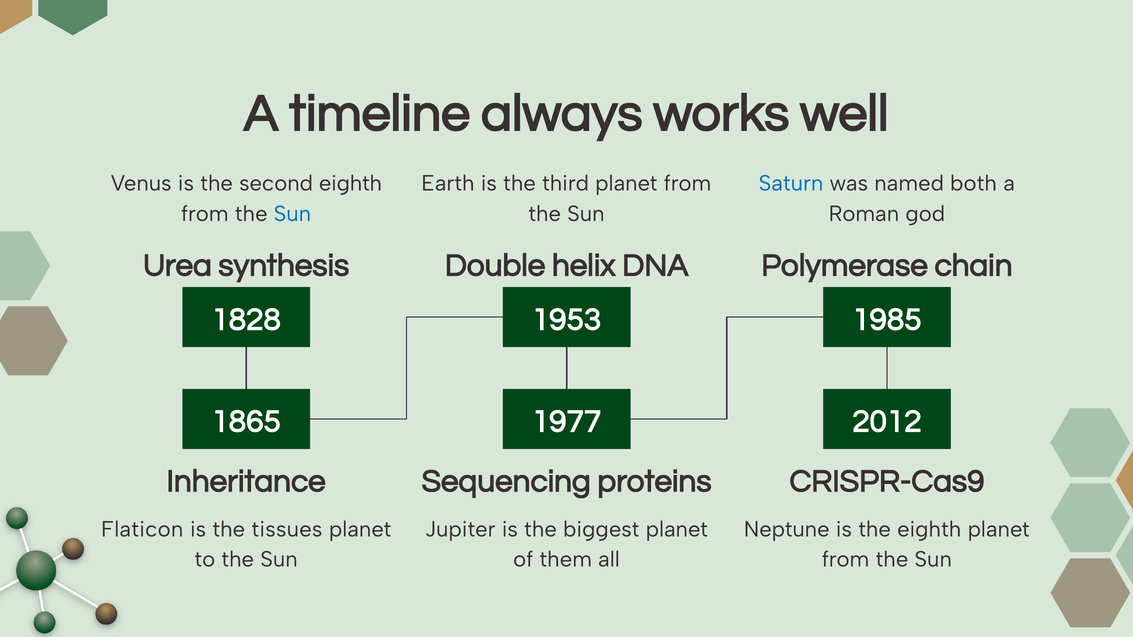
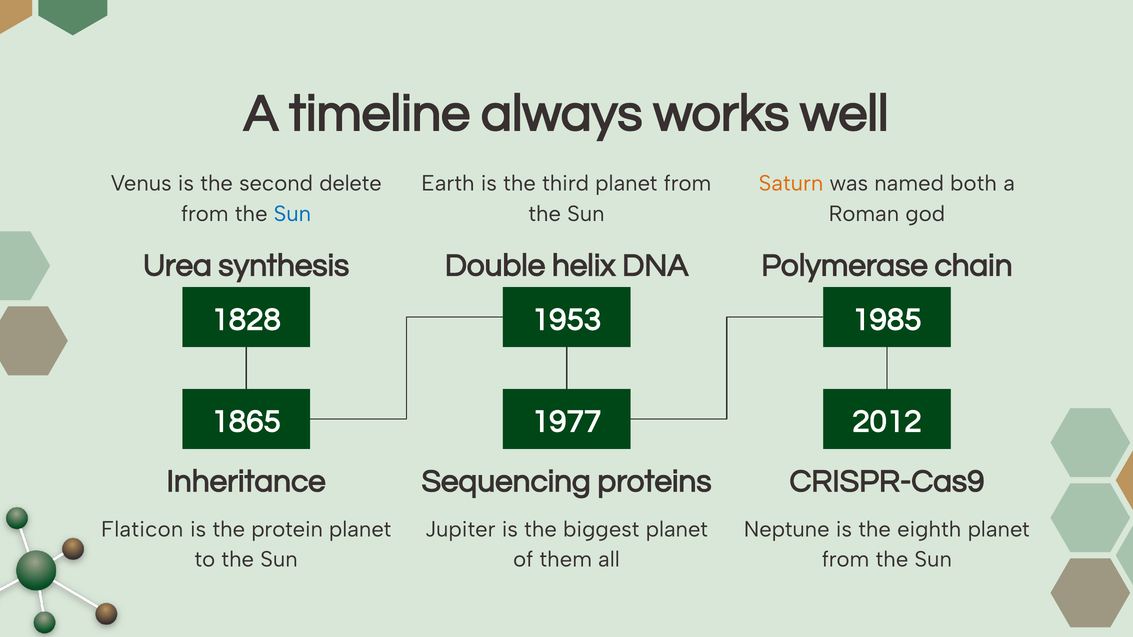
second eighth: eighth -> delete
Saturn colour: blue -> orange
tissues: tissues -> protein
